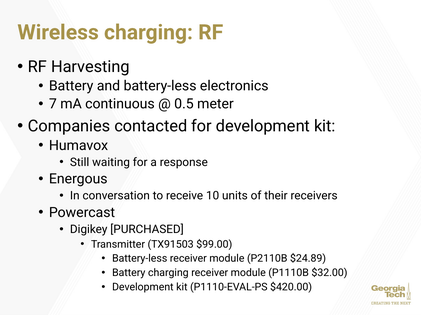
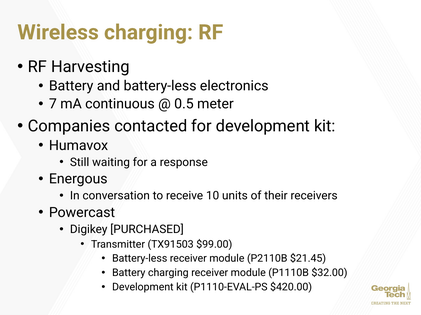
$24.89: $24.89 -> $21.45
